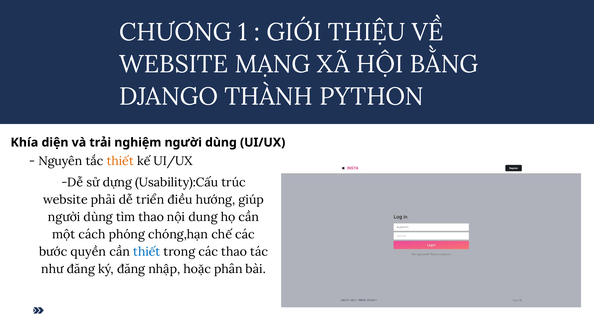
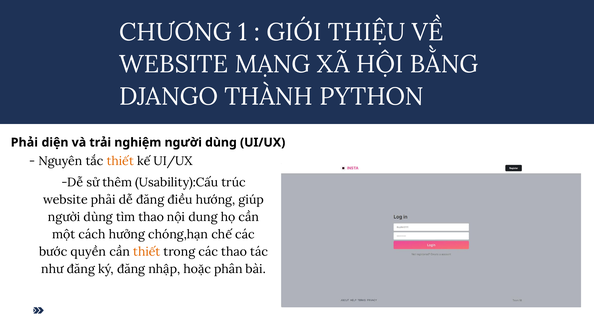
Khía at (24, 143): Khía -> Phải
dựng: dựng -> thêm
dễ triển: triển -> đăng
phóng: phóng -> hưởng
thiết at (147, 252) colour: blue -> orange
